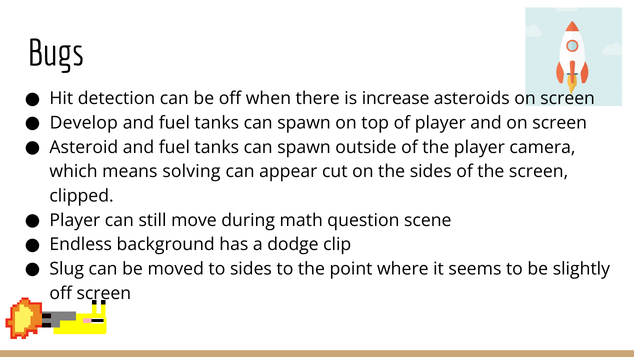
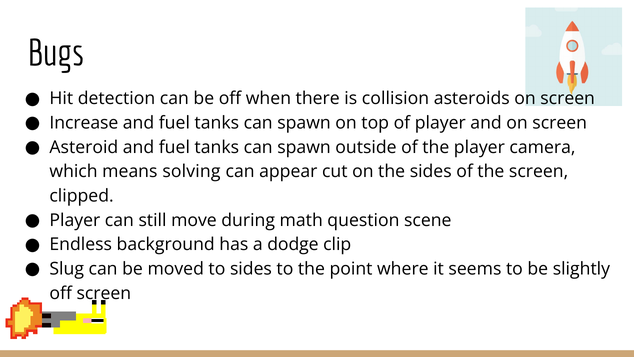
increase: increase -> collision
Develop: Develop -> Increase
